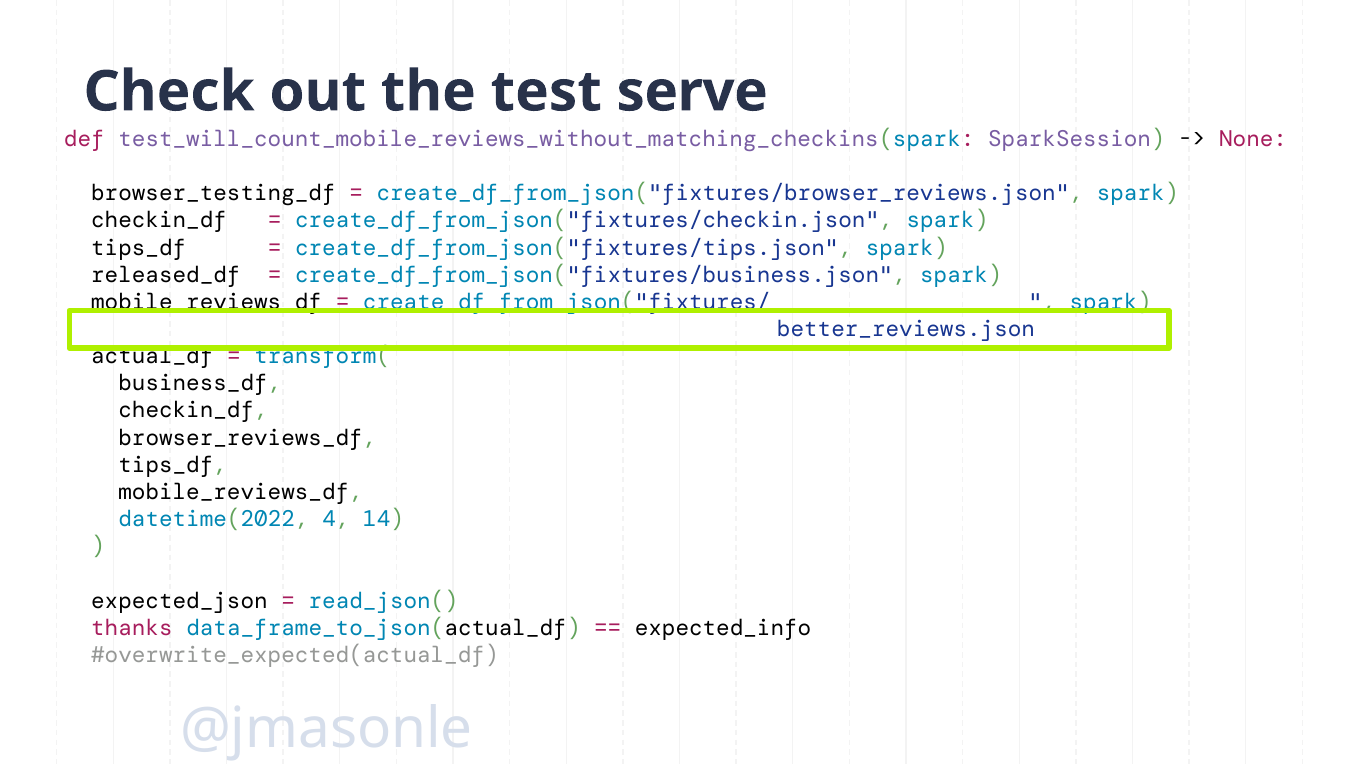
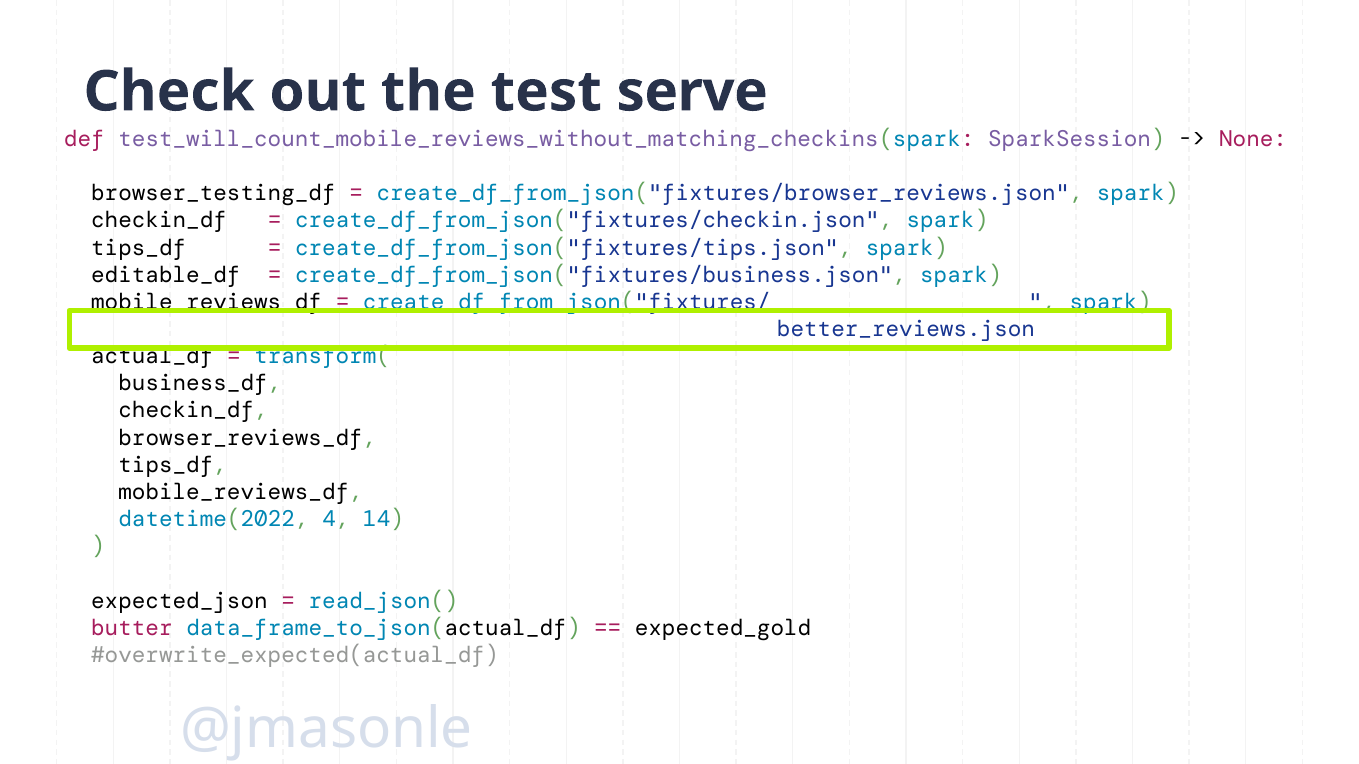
released_df: released_df -> editable_df
thanks: thanks -> butter
expected_info: expected_info -> expected_gold
